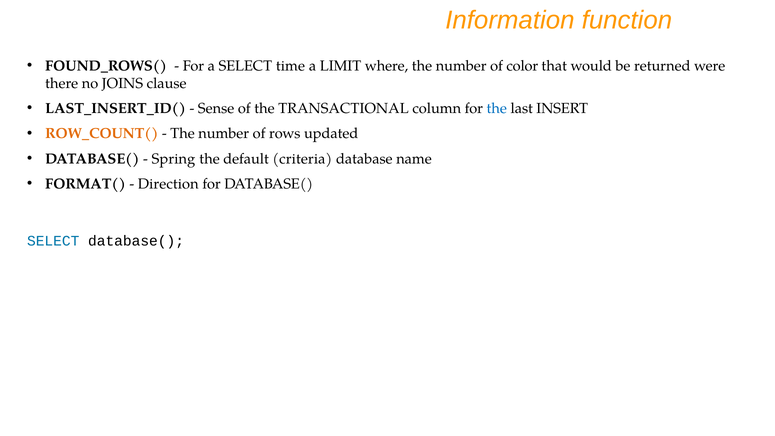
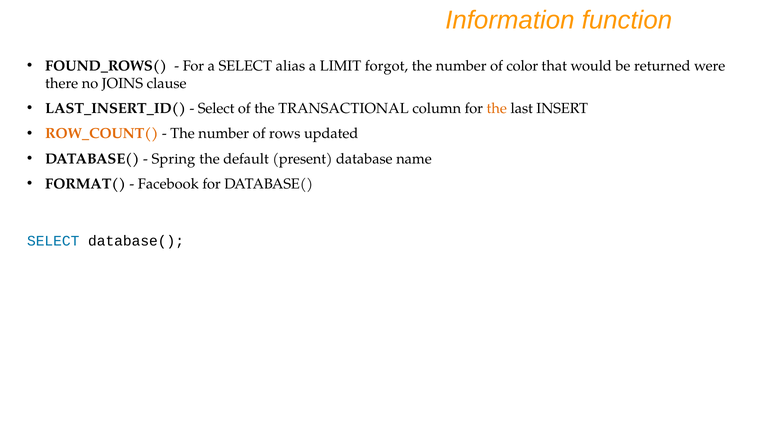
time: time -> alias
where: where -> forgot
Sense at (216, 108): Sense -> Select
the at (497, 108) colour: blue -> orange
criteria: criteria -> present
Direction: Direction -> Facebook
